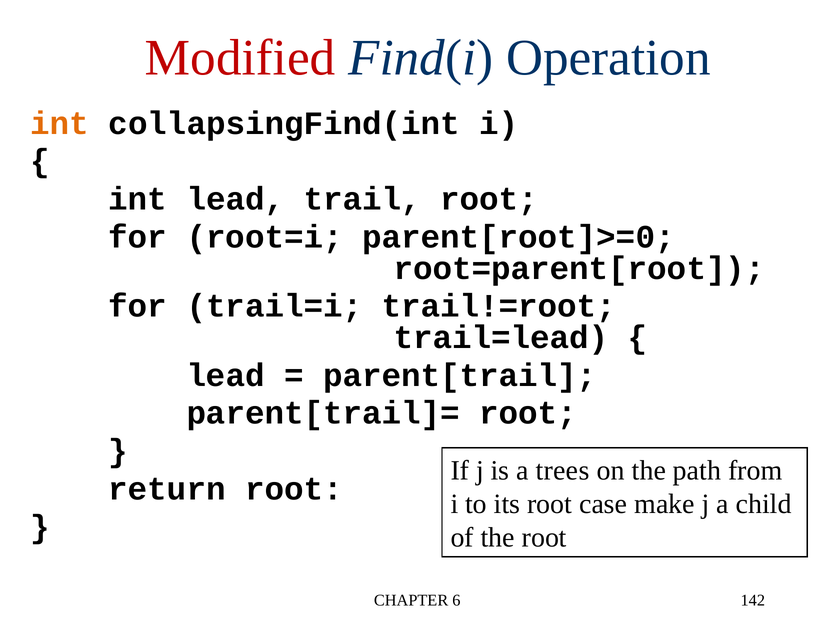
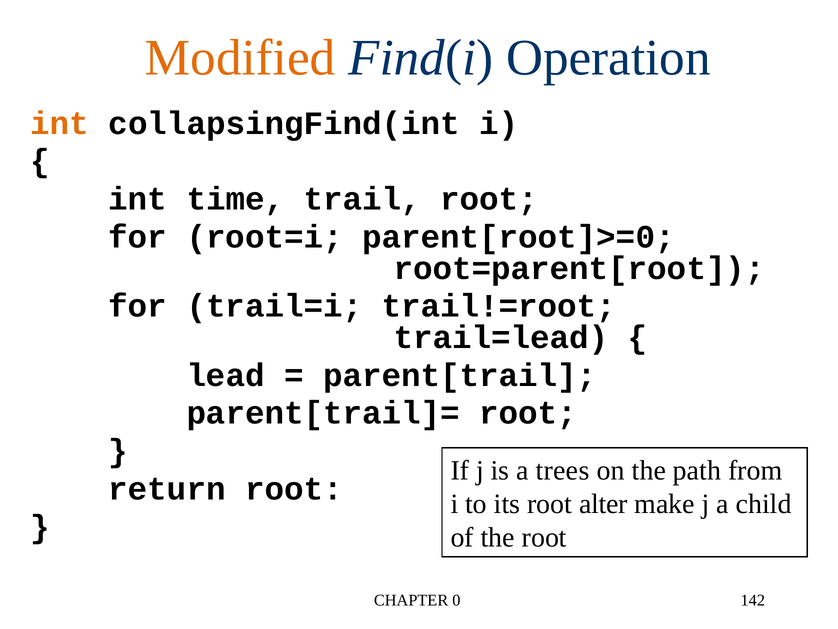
Modified colour: red -> orange
int lead: lead -> time
case: case -> alter
6: 6 -> 0
